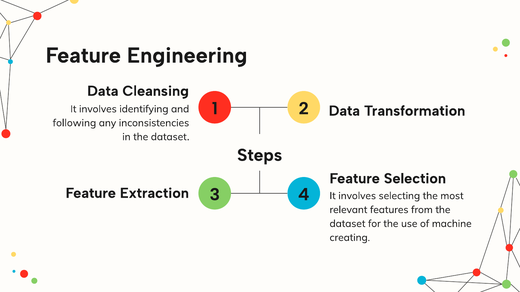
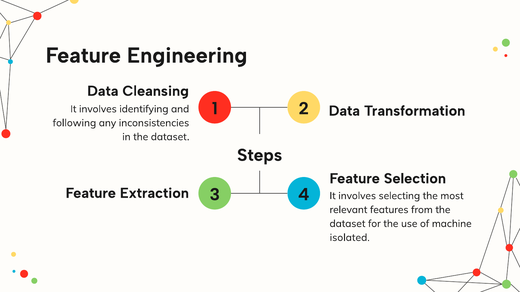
creating: creating -> isolated
